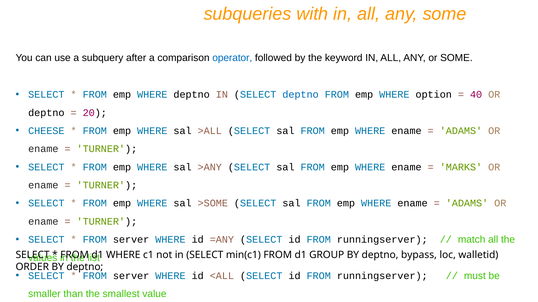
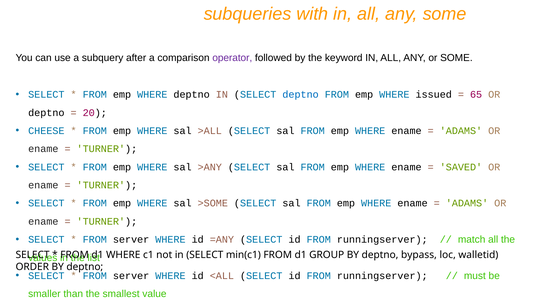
operator colour: blue -> purple
option: option -> issued
40: 40 -> 65
MARKS: MARKS -> SAVED
